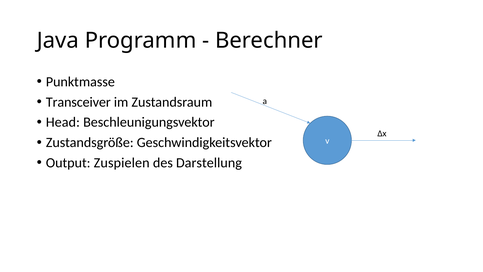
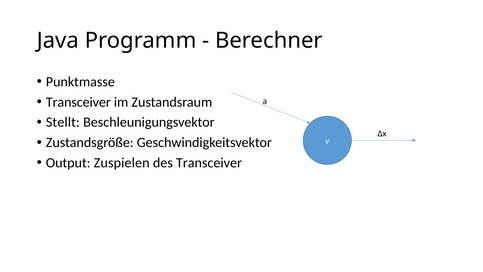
Head: Head -> Stellt
des Darstellung: Darstellung -> Transceiver
